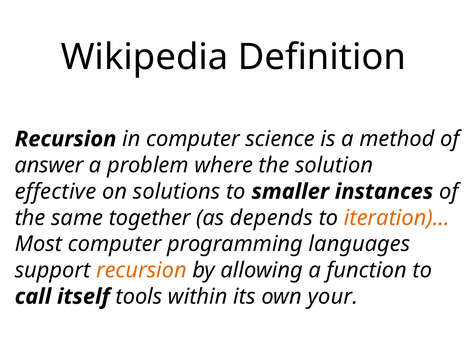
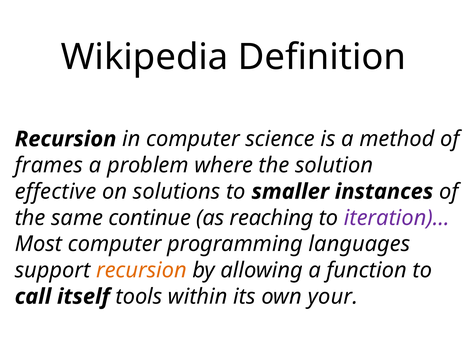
answer: answer -> frames
together: together -> continue
depends: depends -> reaching
iteration)… colour: orange -> purple
